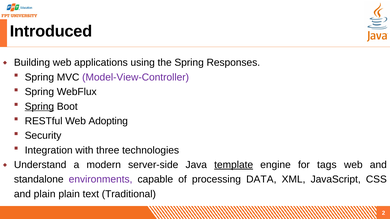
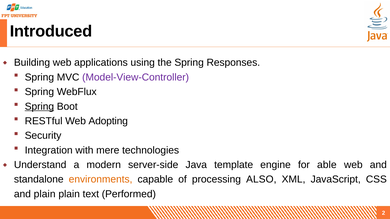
three: three -> mere
template underline: present -> none
tags: tags -> able
environments colour: purple -> orange
DATA: DATA -> ALSO
Traditional: Traditional -> Performed
